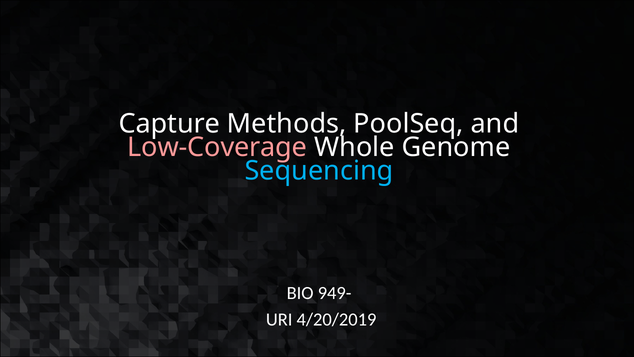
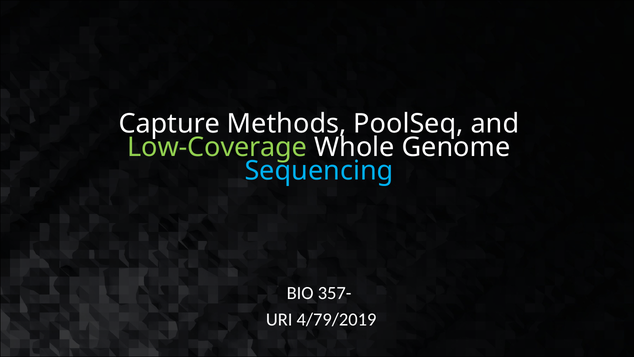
Low-Coverage colour: pink -> light green
949-: 949- -> 357-
4/20/2019: 4/20/2019 -> 4/79/2019
